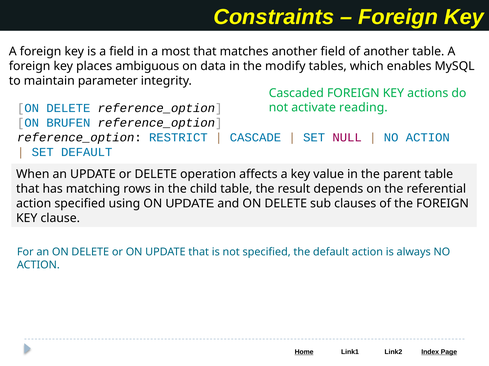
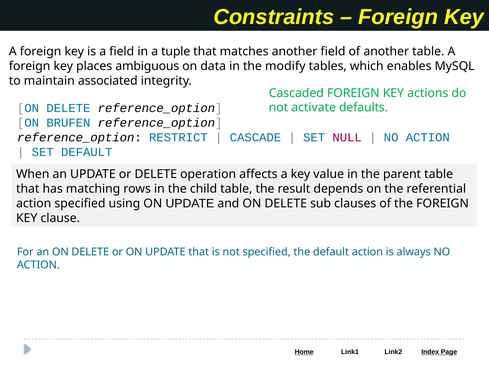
most: most -> tuple
parameter: parameter -> associated
reading: reading -> defaults
